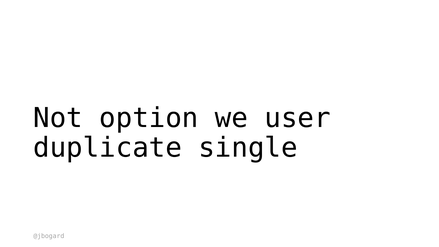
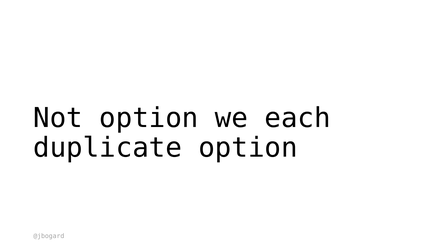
user: user -> each
duplicate single: single -> option
